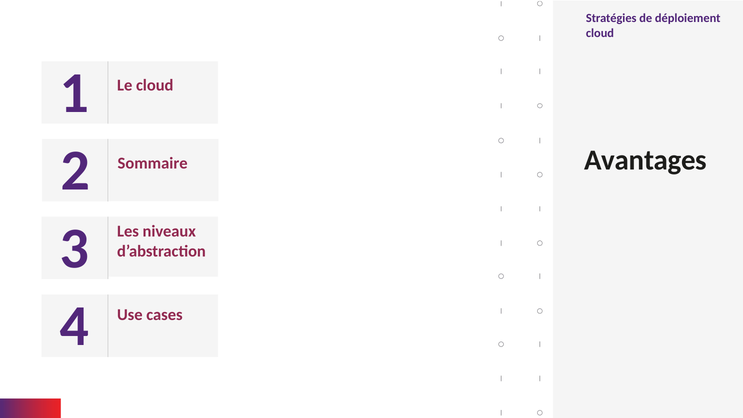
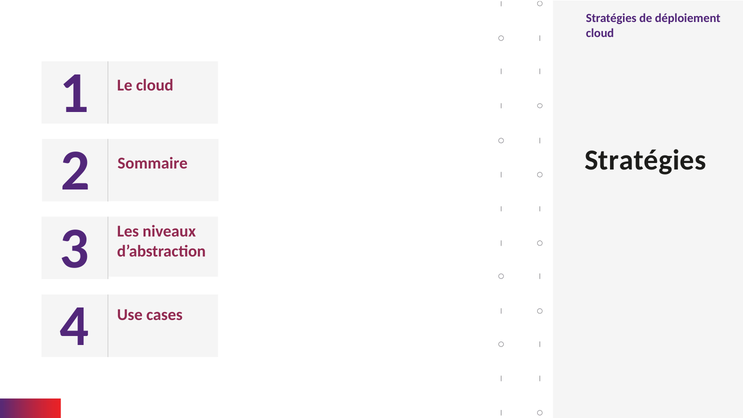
Avantages at (646, 160): Avantages -> Stratégies
